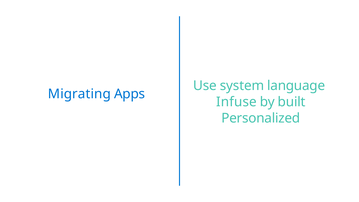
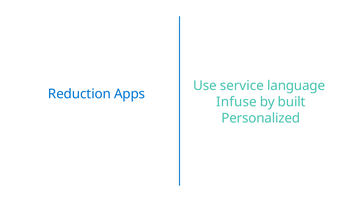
system: system -> service
Migrating: Migrating -> Reduction
